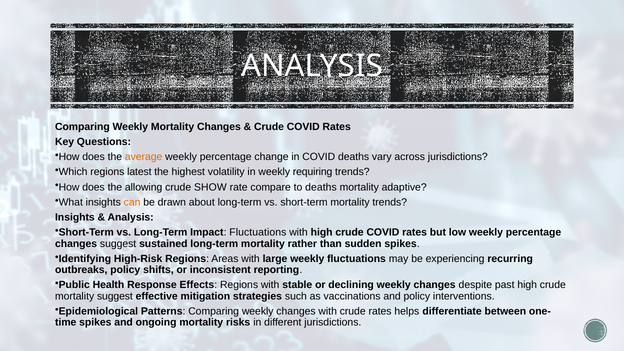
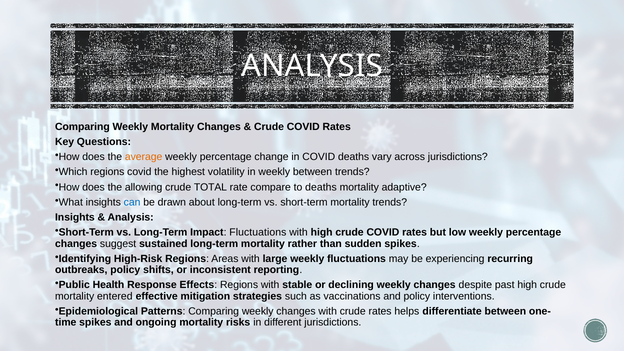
regions latest: latest -> covid
weekly requiring: requiring -> between
SHOW: SHOW -> TOTAL
can colour: orange -> blue
mortality suggest: suggest -> entered
